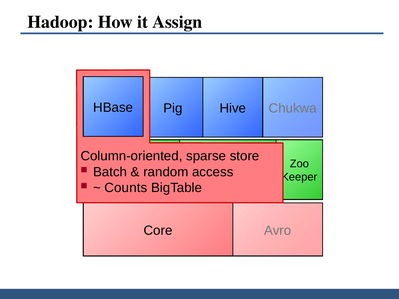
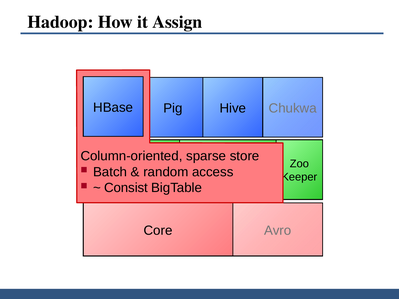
Counts: Counts -> Consist
